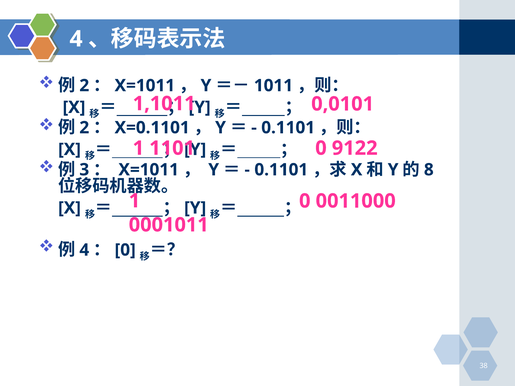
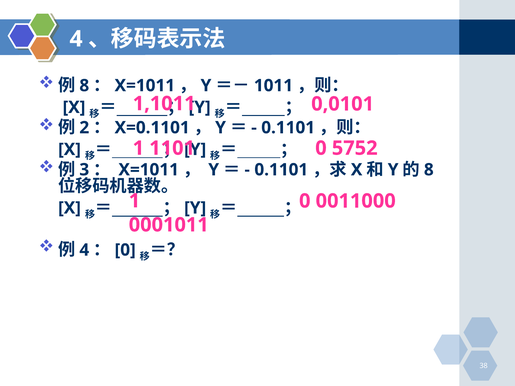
2 at (84, 86): 2 -> 8
9122: 9122 -> 5752
